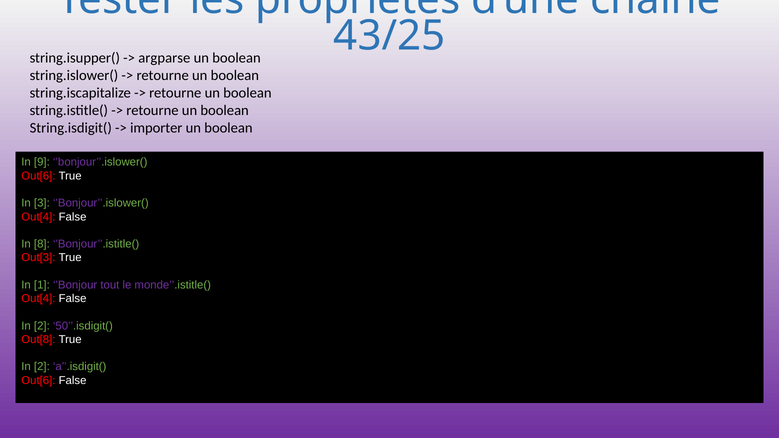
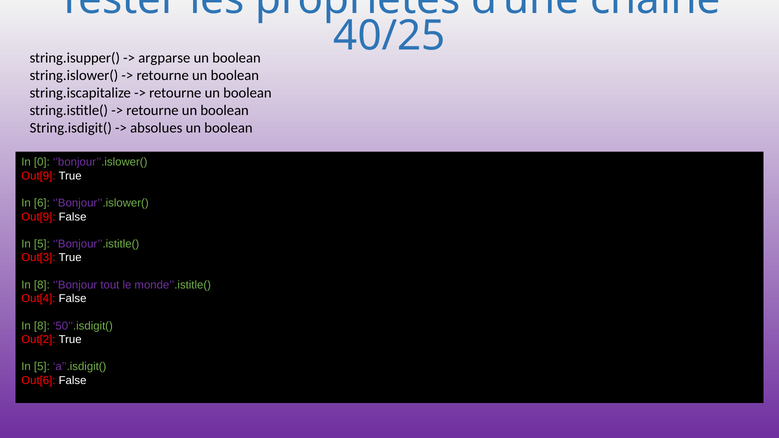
43/25: 43/25 -> 40/25
importer: importer -> absolues
9: 9 -> 0
Out[6 at (38, 176): Out[6 -> Out[9
3: 3 -> 6
Out[4 at (38, 217): Out[4 -> Out[9
8 at (42, 244): 8 -> 5
1 at (42, 285): 1 -> 8
2 at (42, 326): 2 -> 8
Out[8: Out[8 -> Out[2
2 at (42, 367): 2 -> 5
